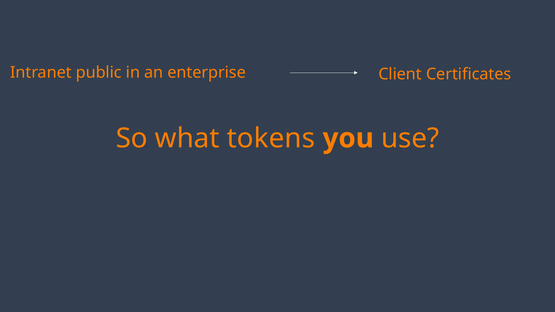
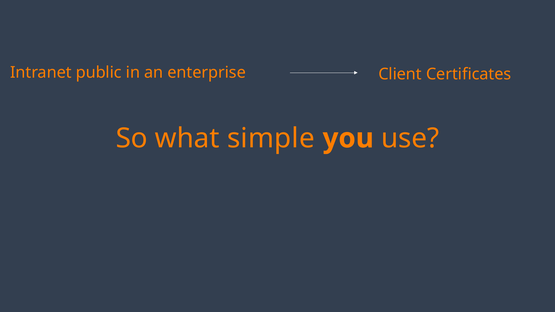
tokens: tokens -> simple
